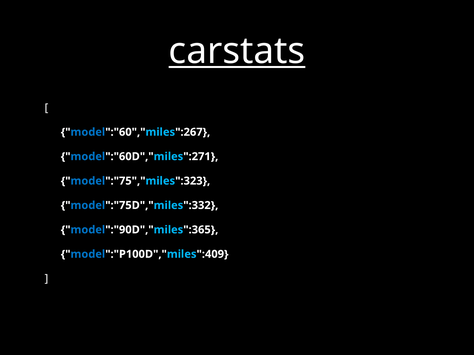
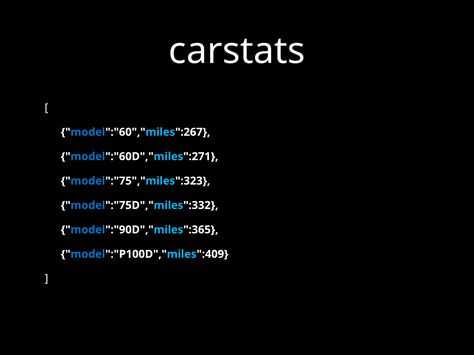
carstats underline: present -> none
